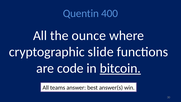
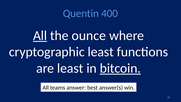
All at (40, 36) underline: none -> present
cryptographic slide: slide -> least
are code: code -> least
